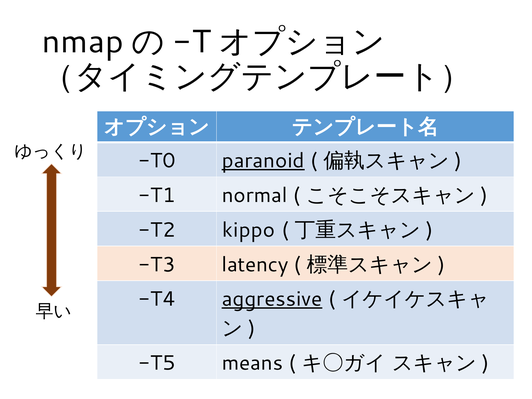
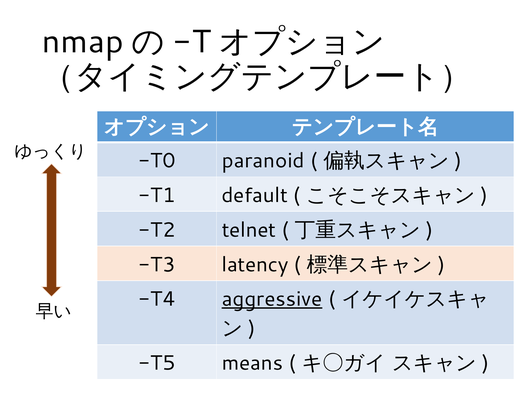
paranoid underline: present -> none
normal: normal -> default
kippo: kippo -> telnet
